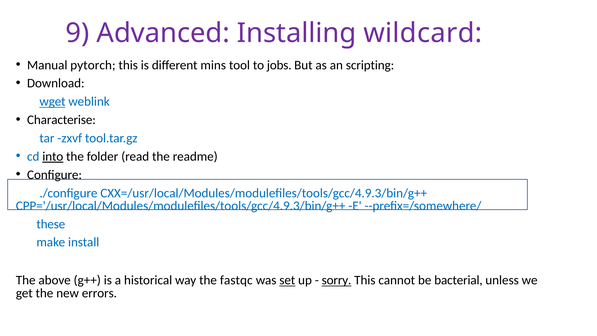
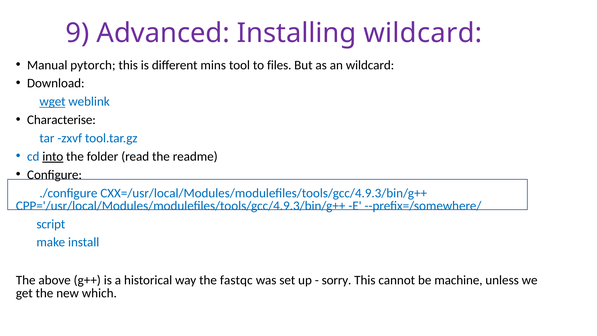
jobs: jobs -> files
an scripting: scripting -> wildcard
these: these -> script
set underline: present -> none
sorry underline: present -> none
bacterial: bacterial -> machine
errors: errors -> which
